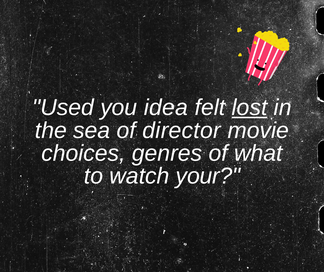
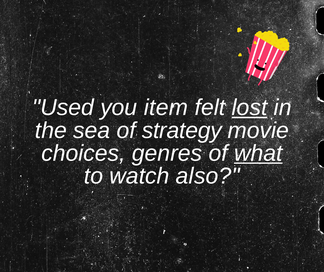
idea: idea -> item
director: director -> strategy
what underline: none -> present
your: your -> also
